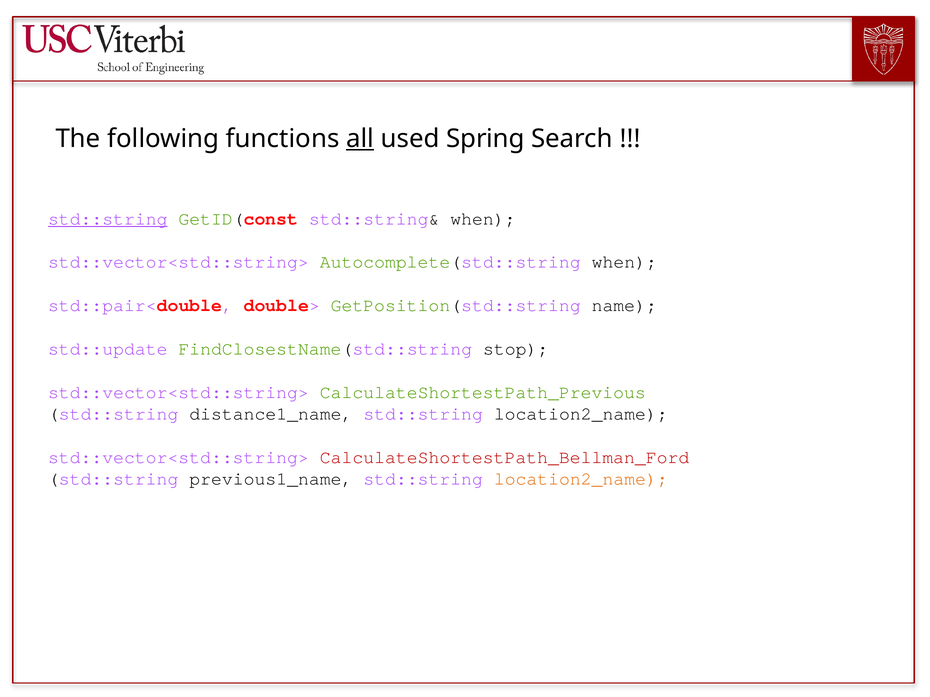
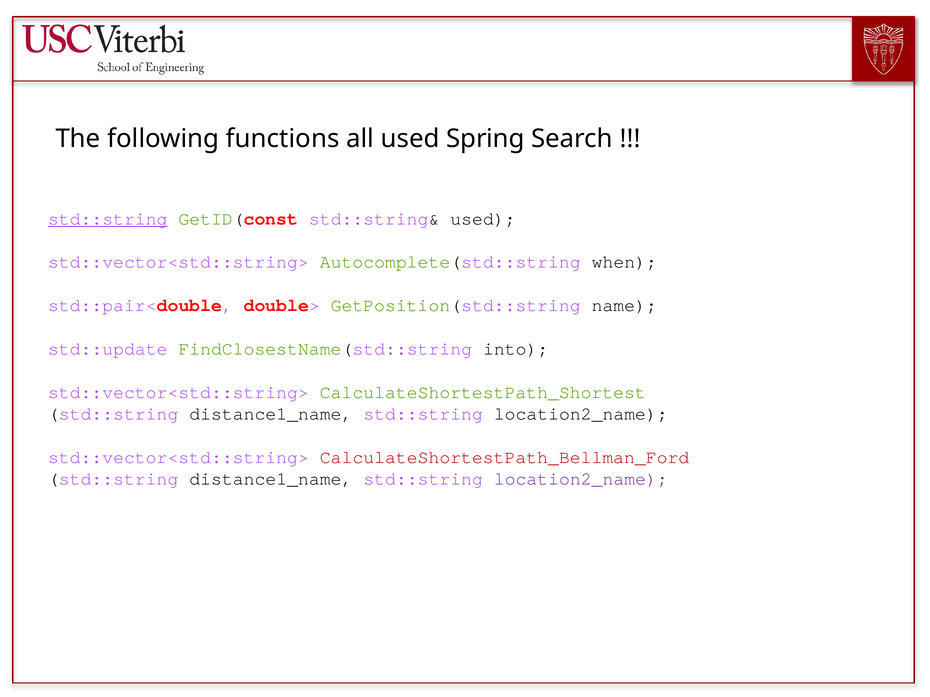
all underline: present -> none
std::string& when: when -> used
stop: stop -> into
CalculateShortestPath_Previous: CalculateShortestPath_Previous -> CalculateShortestPath_Shortest
previous1_name at (271, 479): previous1_name -> distance1_name
location2_name at (581, 479) colour: orange -> purple
